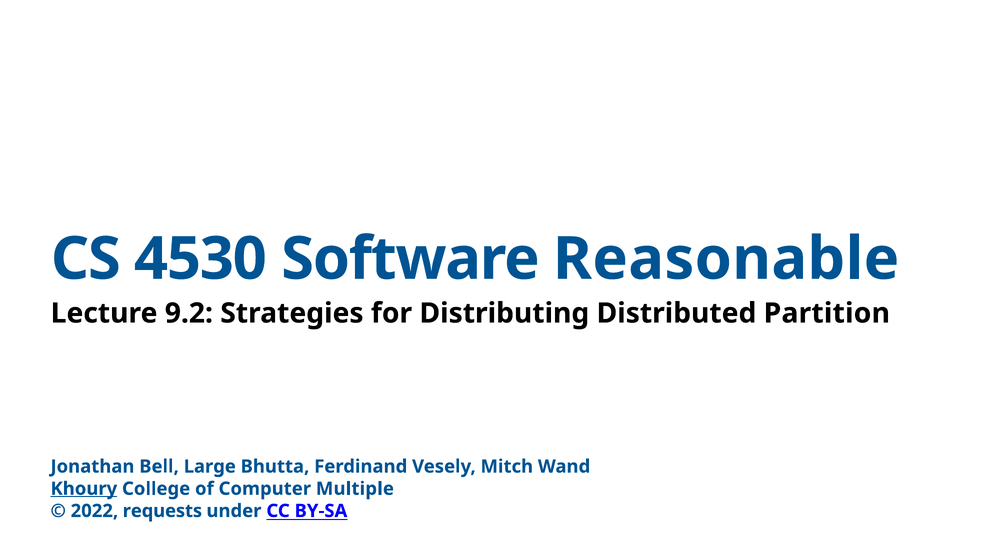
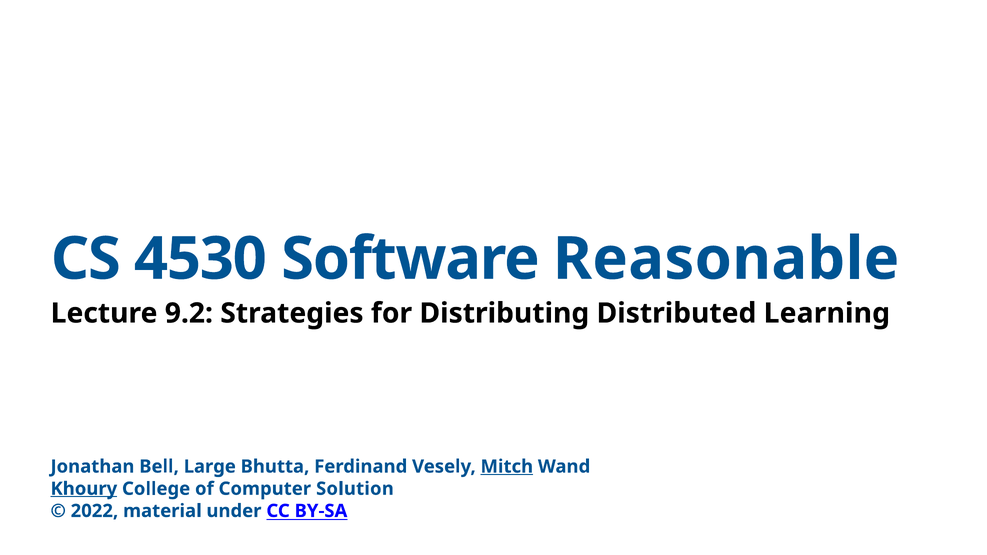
Partition: Partition -> Learning
Mitch underline: none -> present
Multiple: Multiple -> Solution
requests: requests -> material
